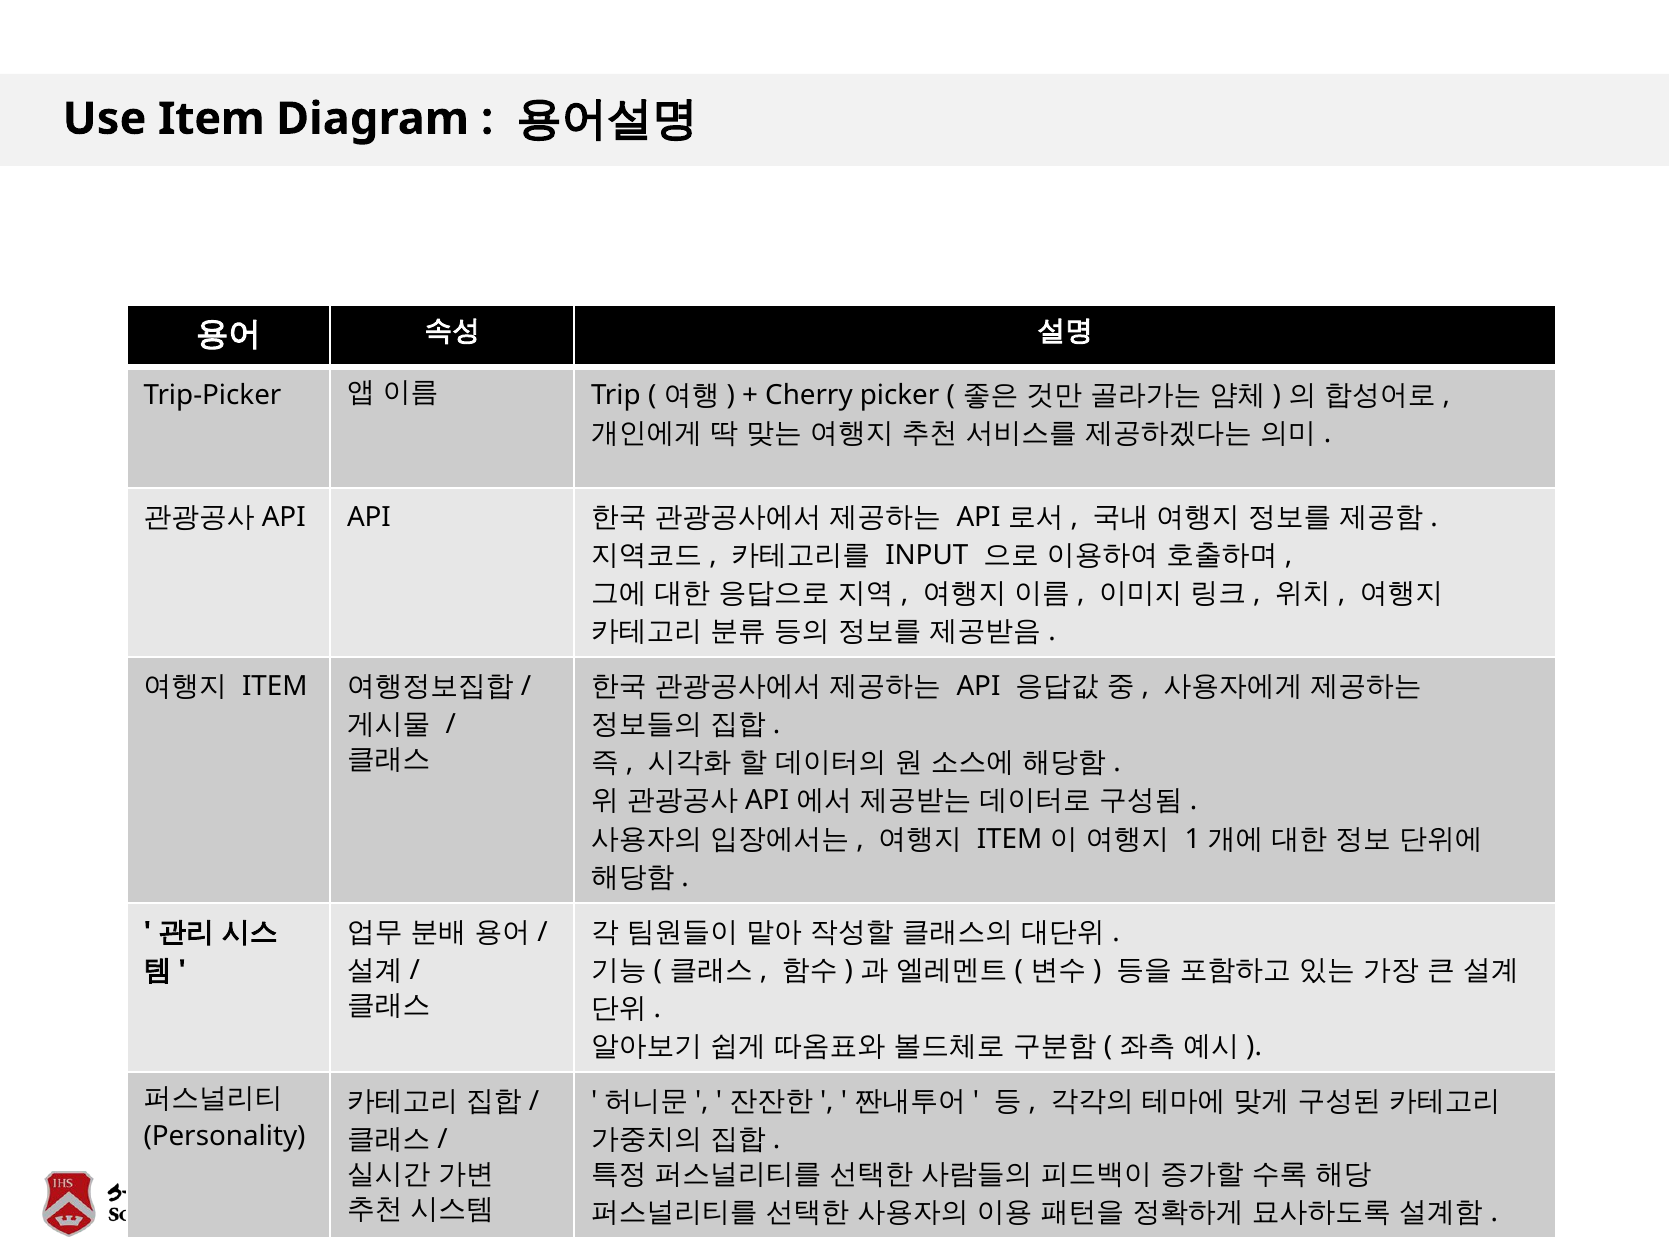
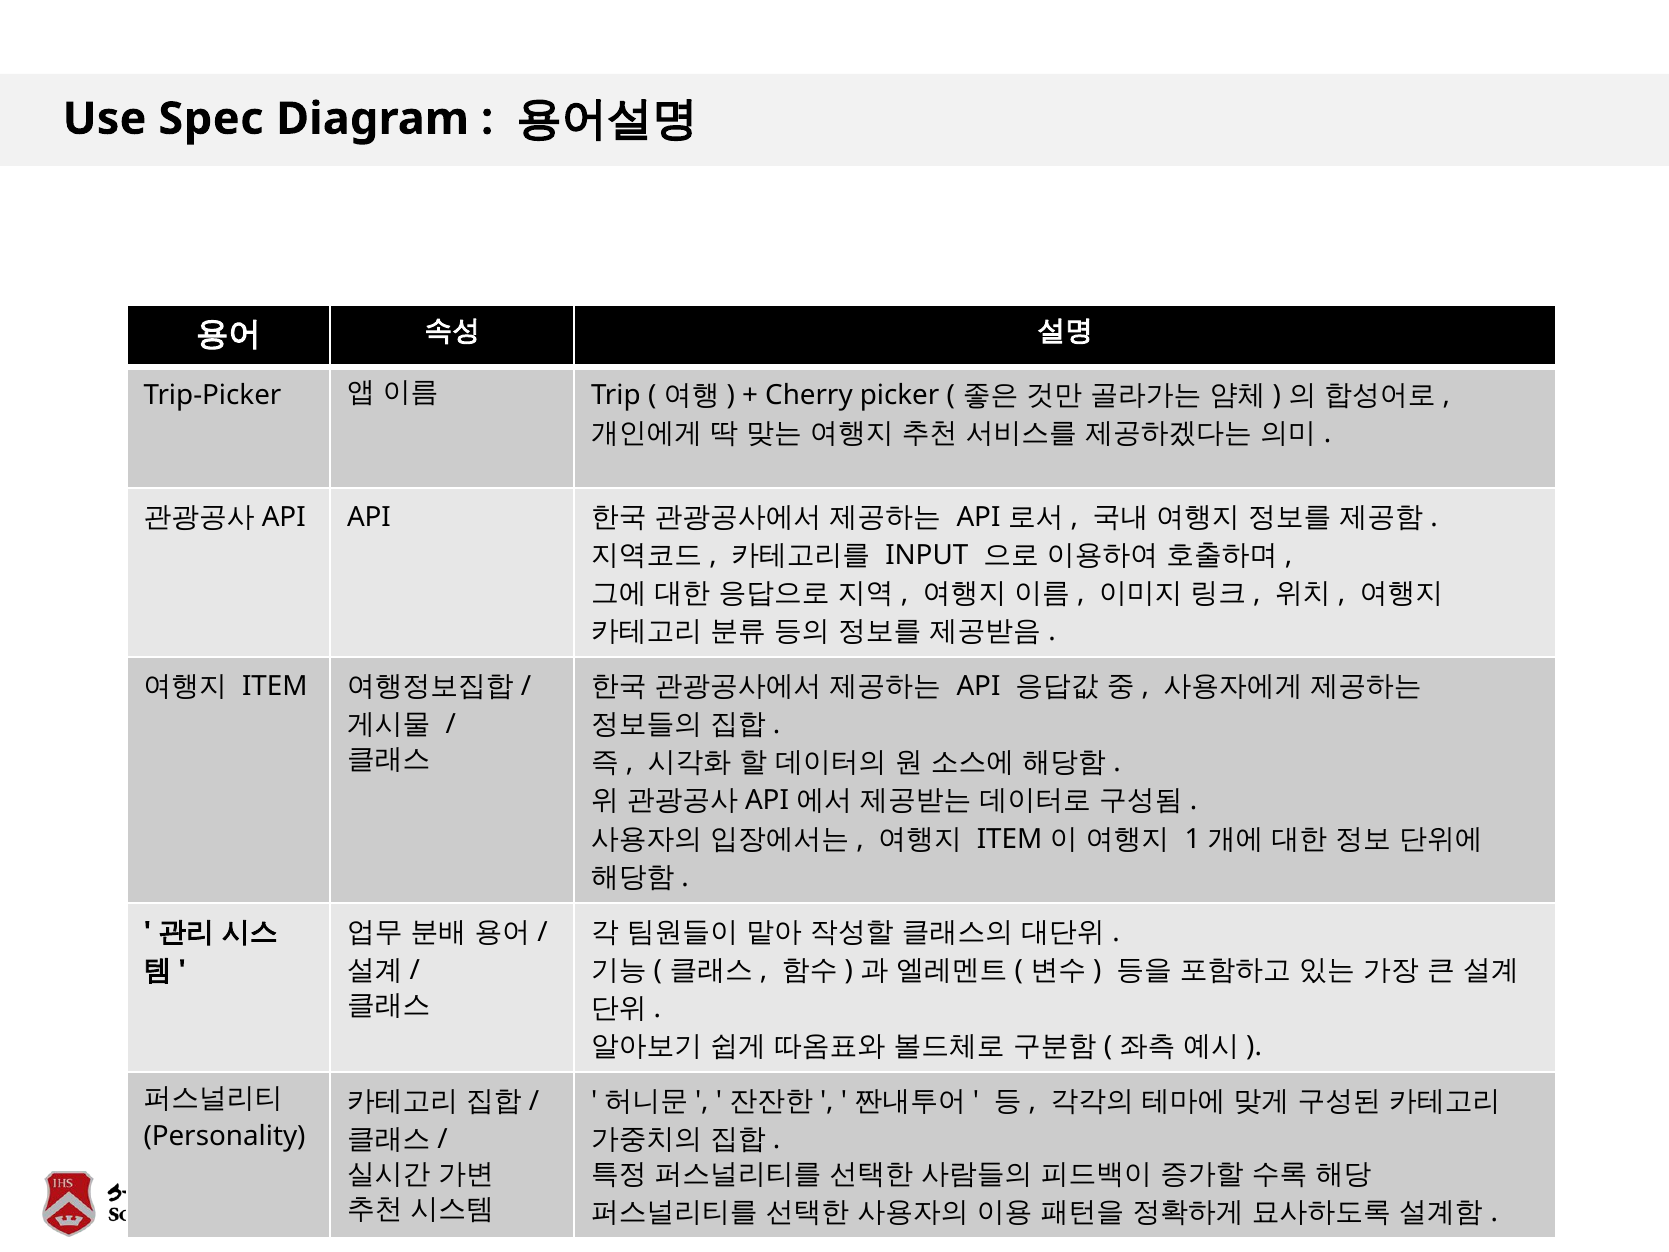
Use Item: Item -> Spec
